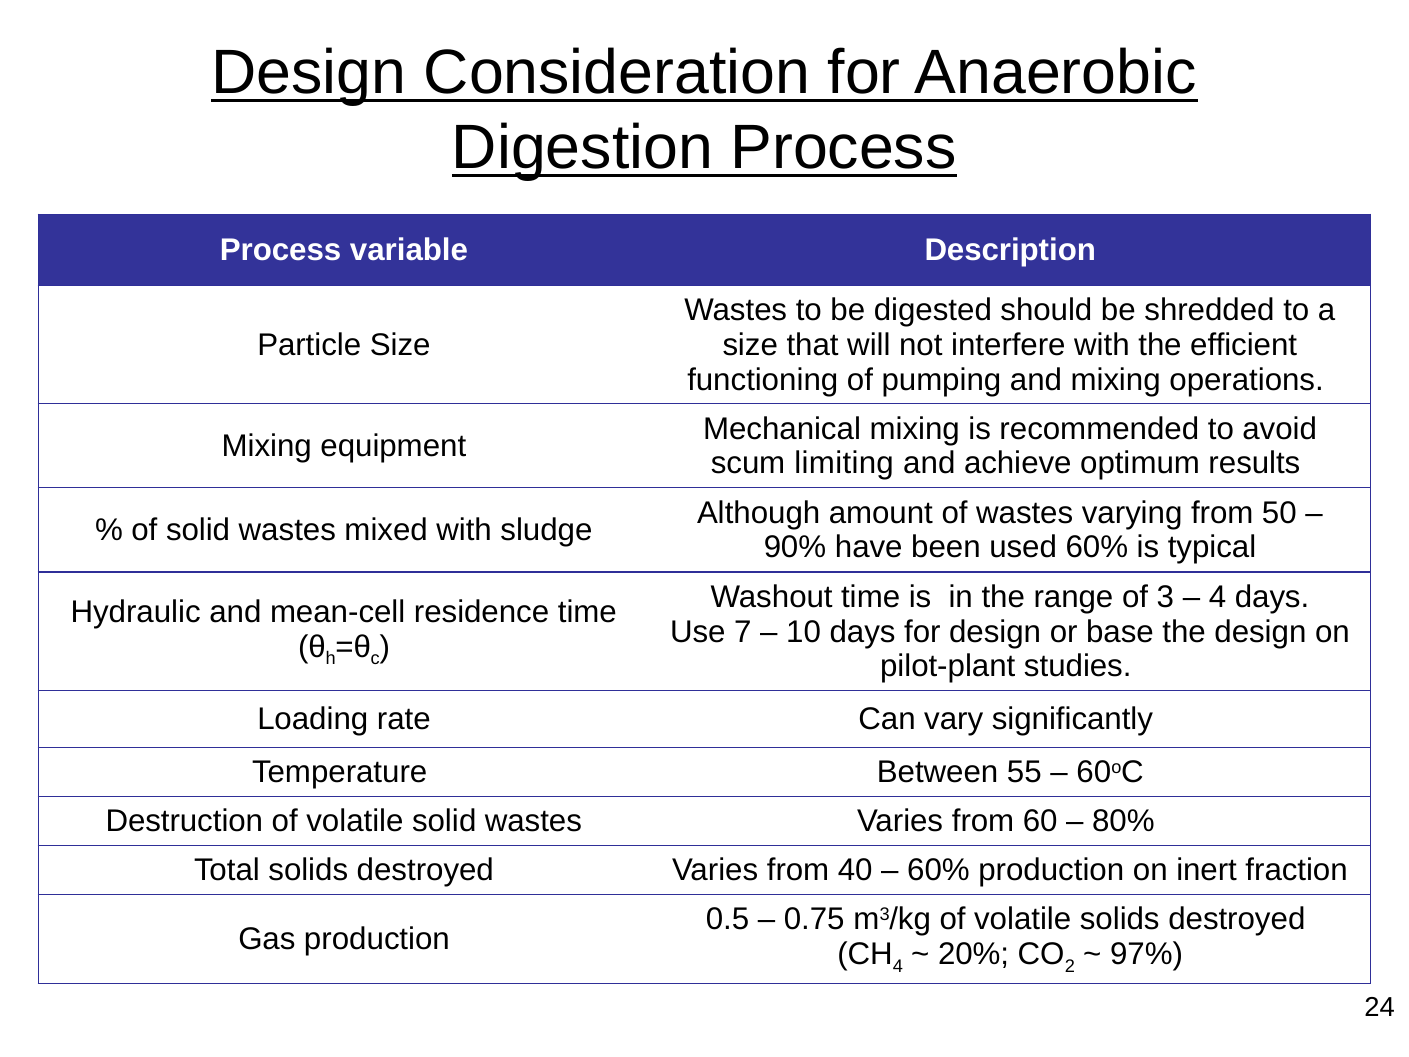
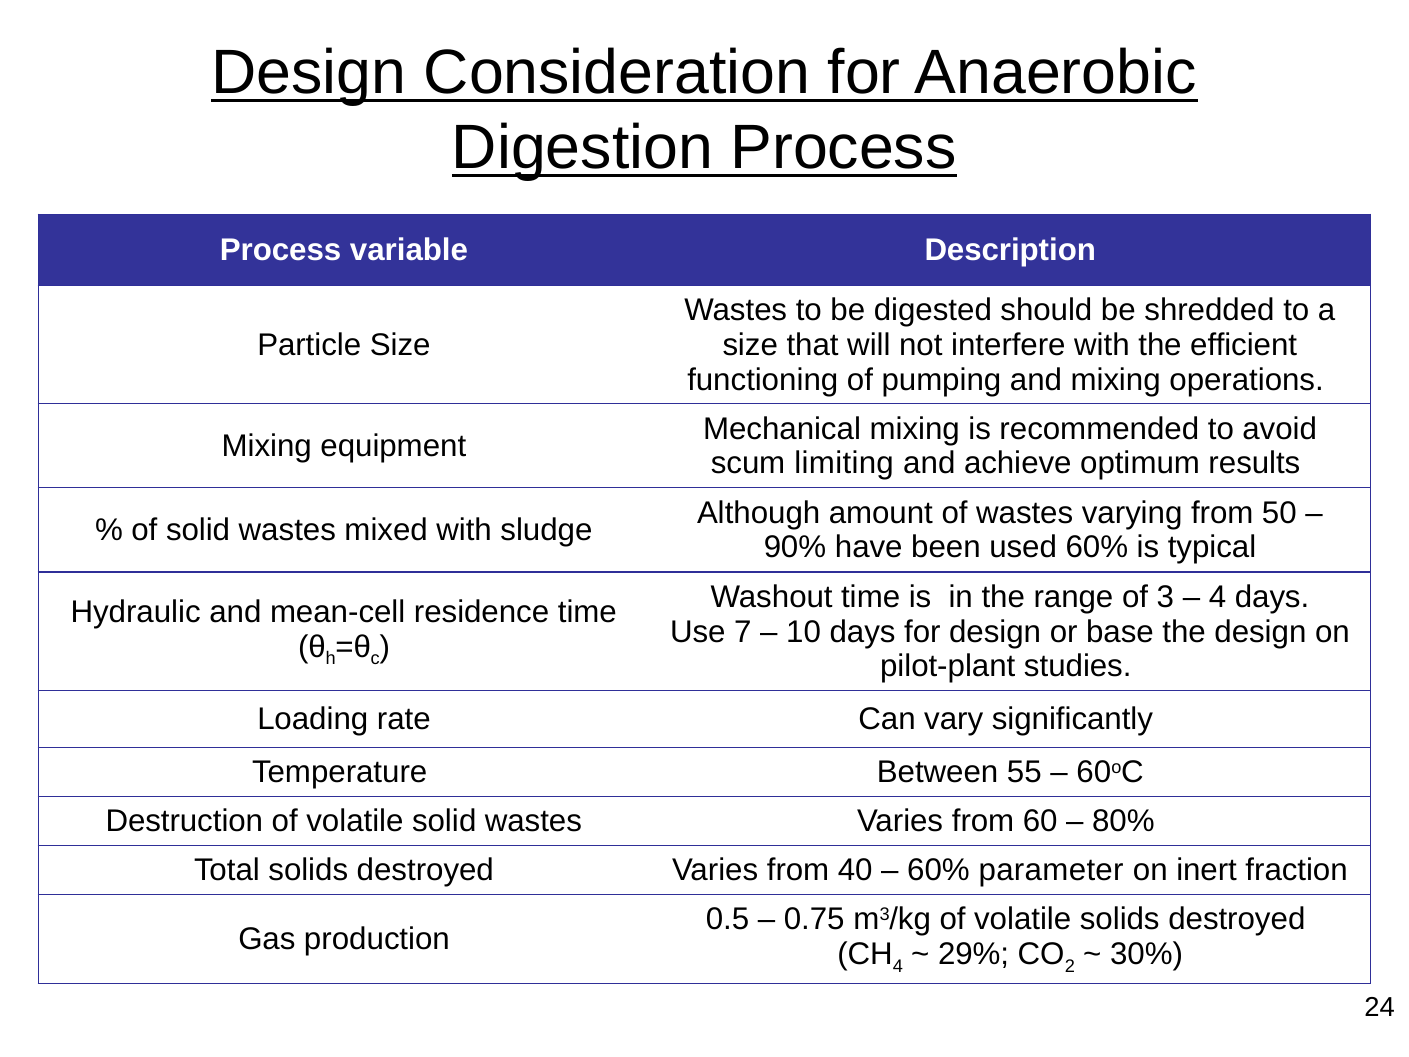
60% production: production -> parameter
20%: 20% -> 29%
97%: 97% -> 30%
